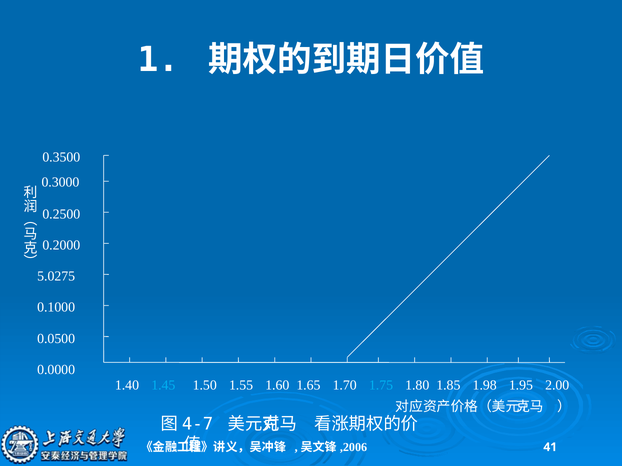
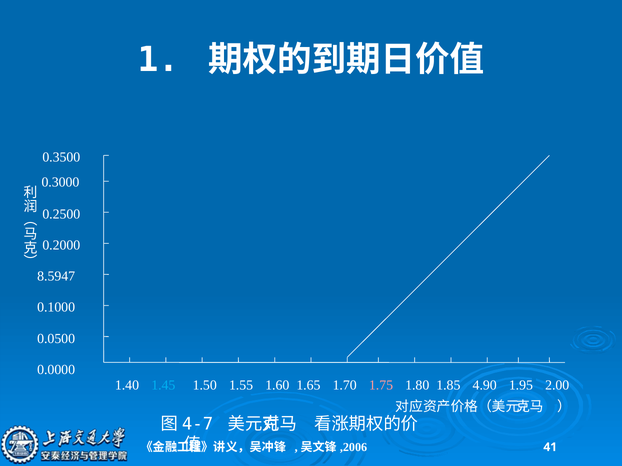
5.0275: 5.0275 -> 8.5947
1.75 colour: light blue -> pink
1.98: 1.98 -> 4.90
